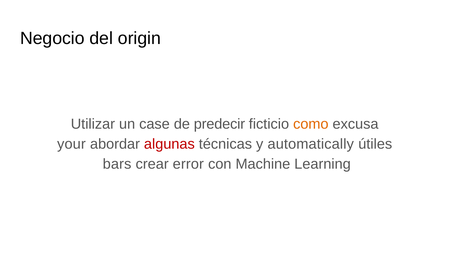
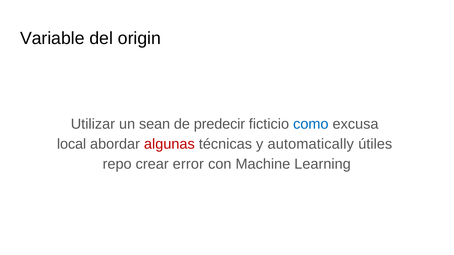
Negocio: Negocio -> Variable
case: case -> sean
como colour: orange -> blue
your: your -> local
bars: bars -> repo
